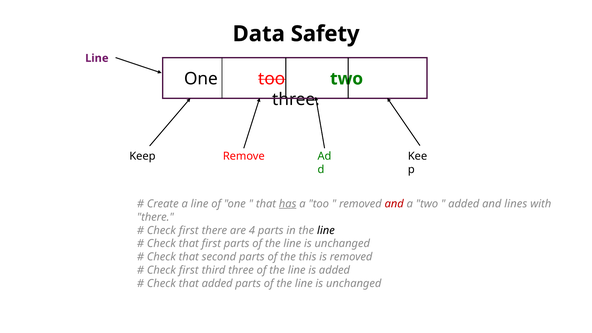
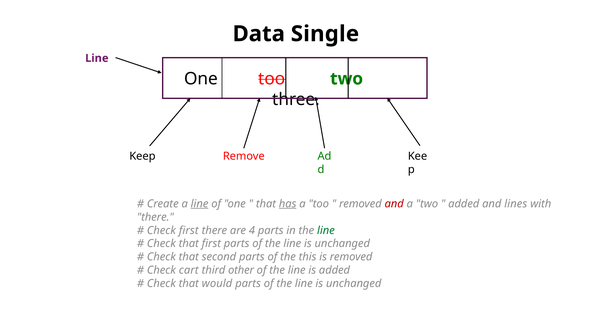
Safety: Safety -> Single
line at (200, 204) underline: none -> present
line at (326, 230) colour: black -> green
first at (189, 270): first -> cart
third three: three -> other
that added: added -> would
